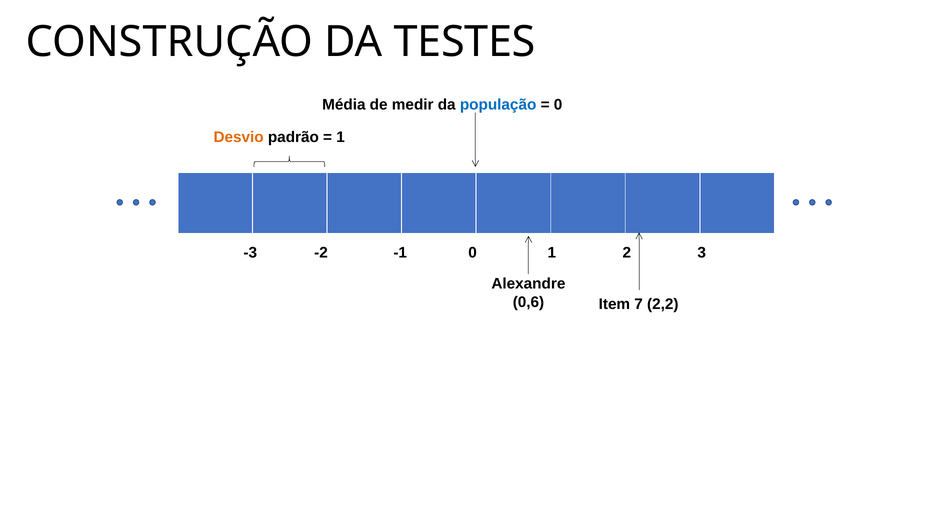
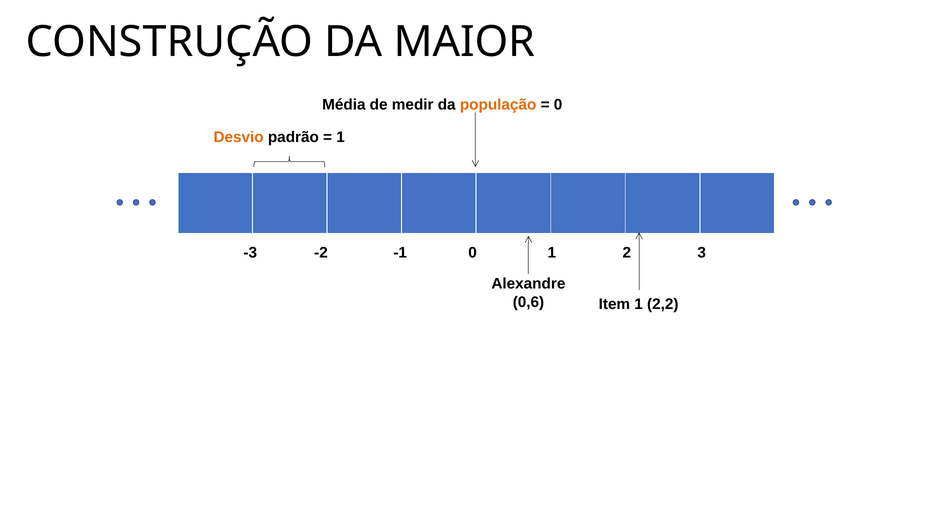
TESTES: TESTES -> MAIOR
população colour: blue -> orange
Item 7: 7 -> 1
